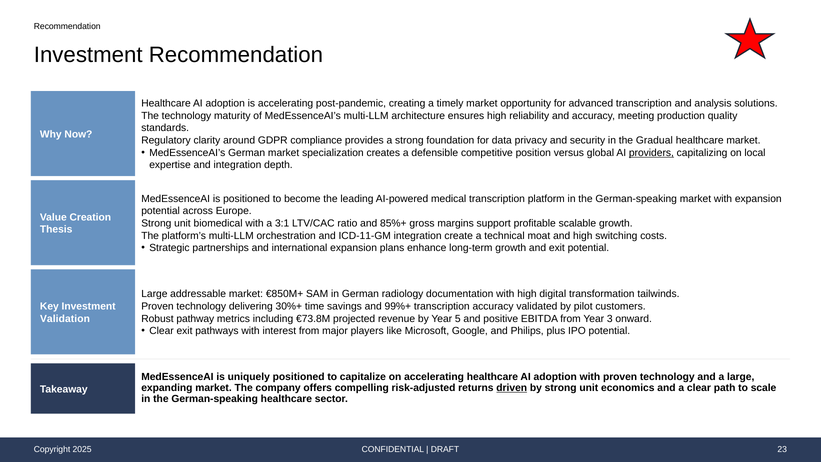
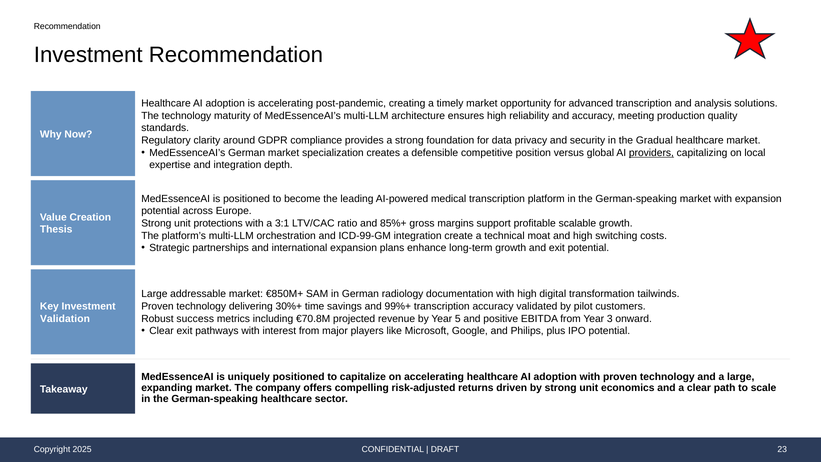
biomedical: biomedical -> protections
ICD-11-GM: ICD-11-GM -> ICD-99-GM
pathway: pathway -> success
€73.8M: €73.8M -> €70.8M
driven underline: present -> none
